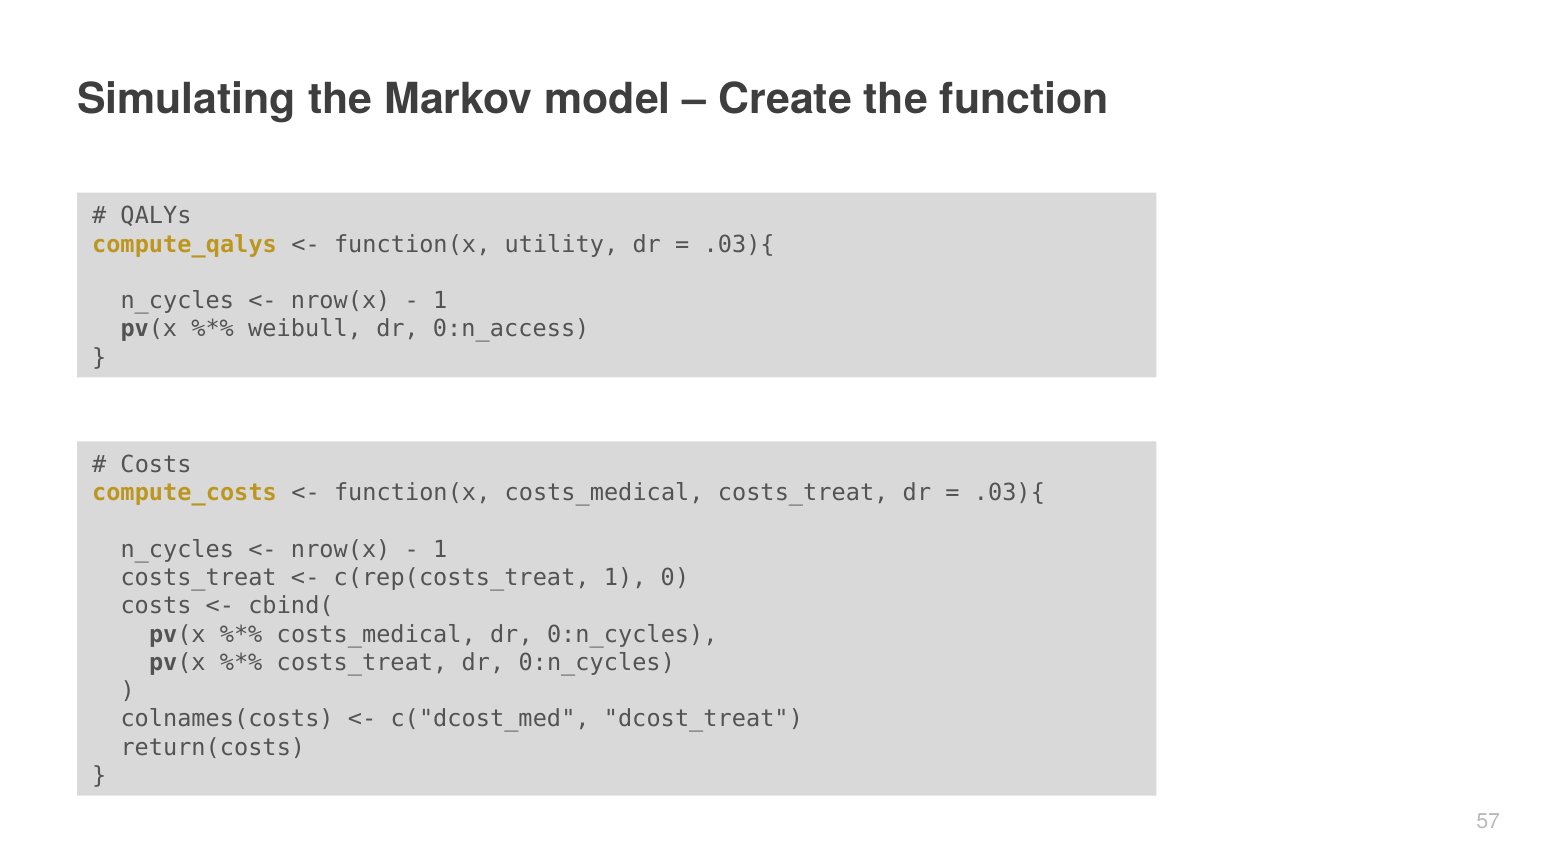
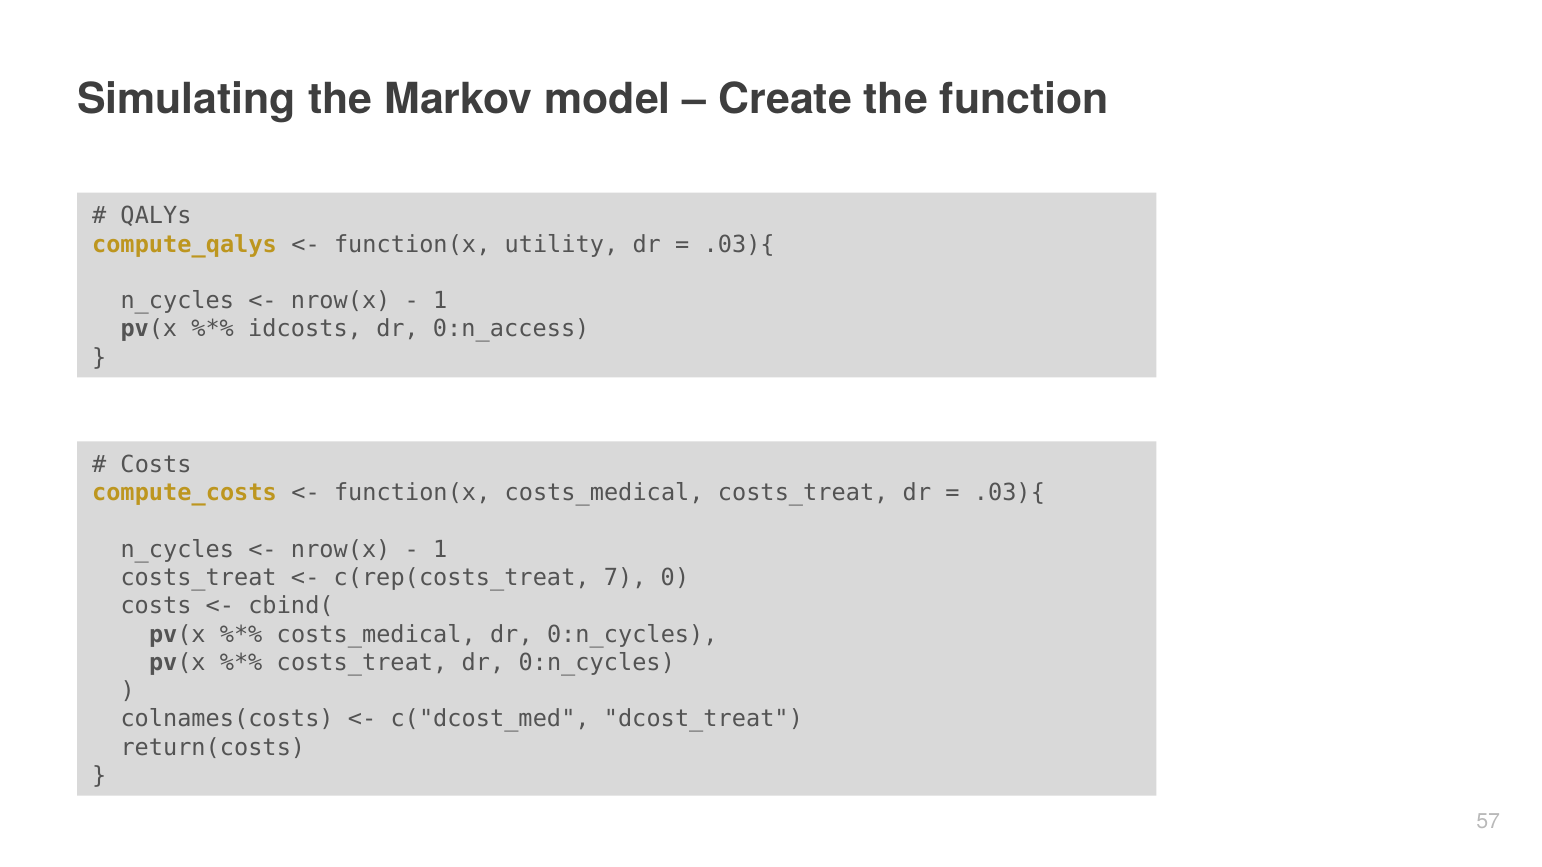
weibull: weibull -> idcosts
c(rep(costs_treat 1: 1 -> 7
